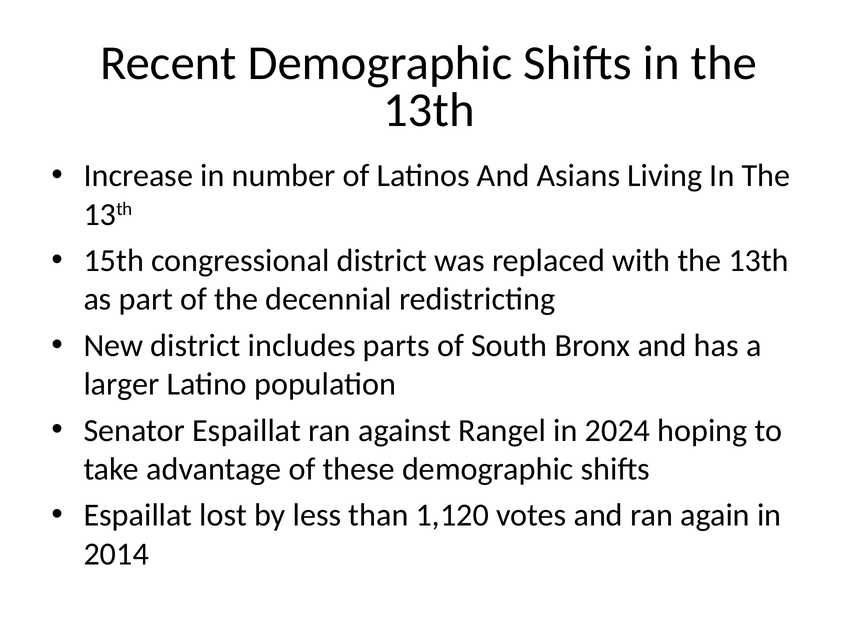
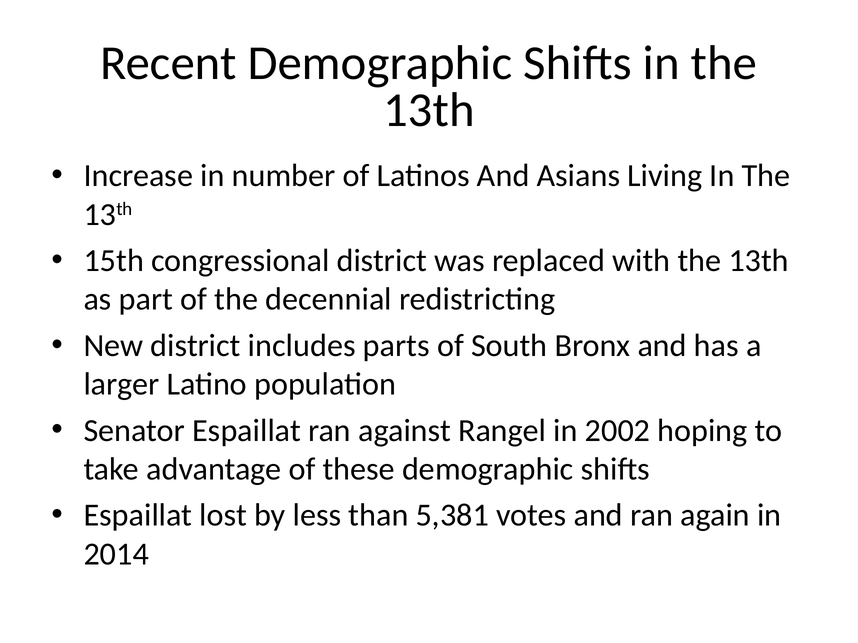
2024: 2024 -> 2002
1,120: 1,120 -> 5,381
